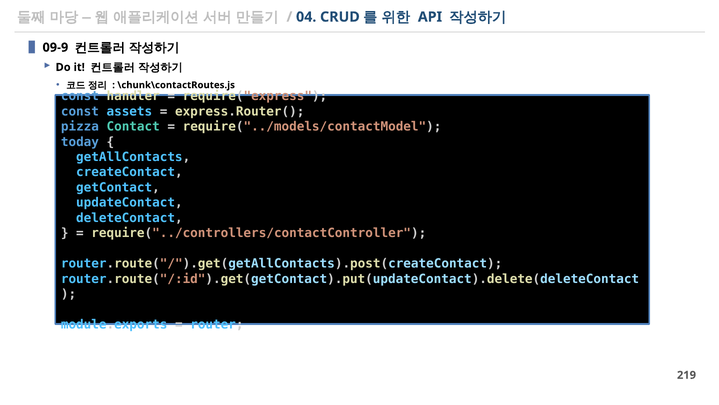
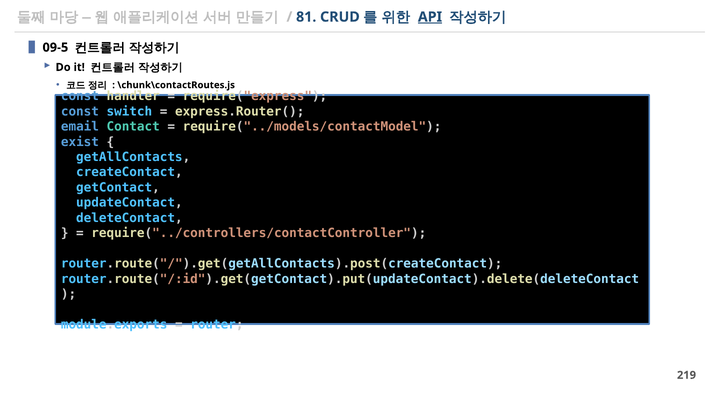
04: 04 -> 81
API underline: none -> present
09-9: 09-9 -> 09-5
assets: assets -> switch
pizza: pizza -> email
today: today -> exist
